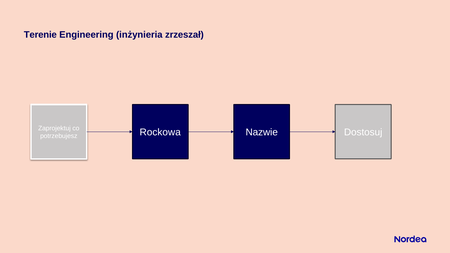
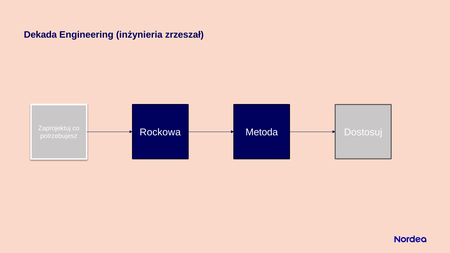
Terenie: Terenie -> Dekada
Nazwie: Nazwie -> Metoda
